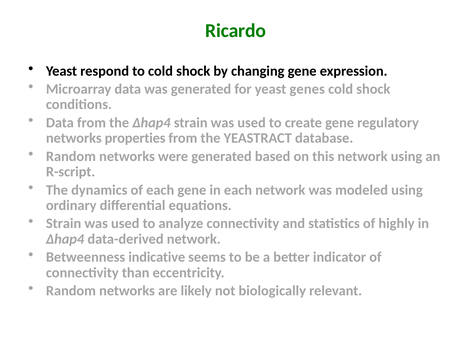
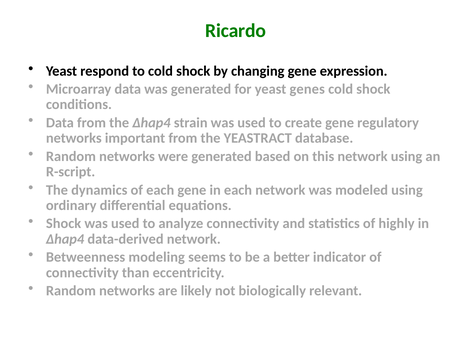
properties: properties -> important
Strain at (64, 224): Strain -> Shock
indicative: indicative -> modeling
